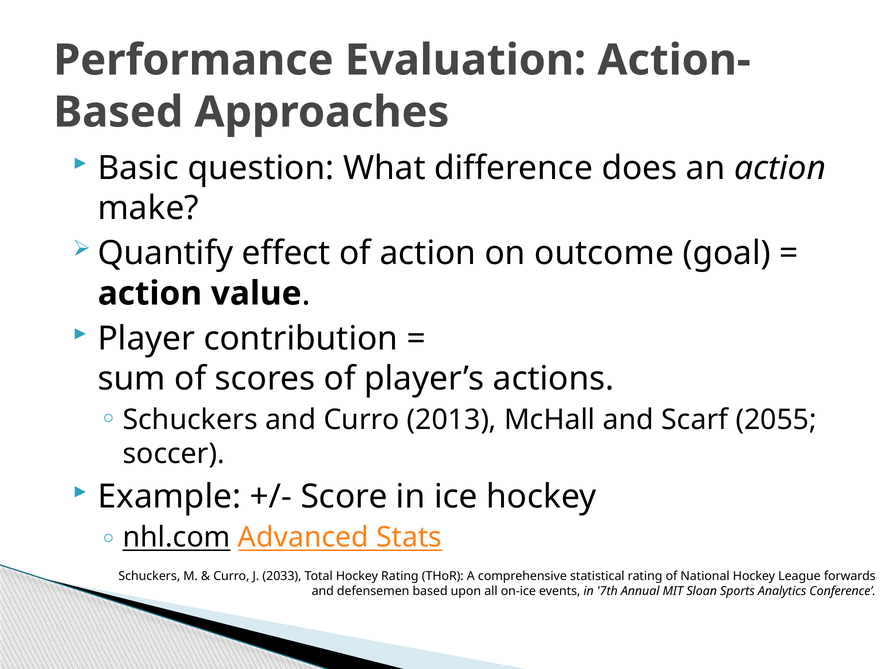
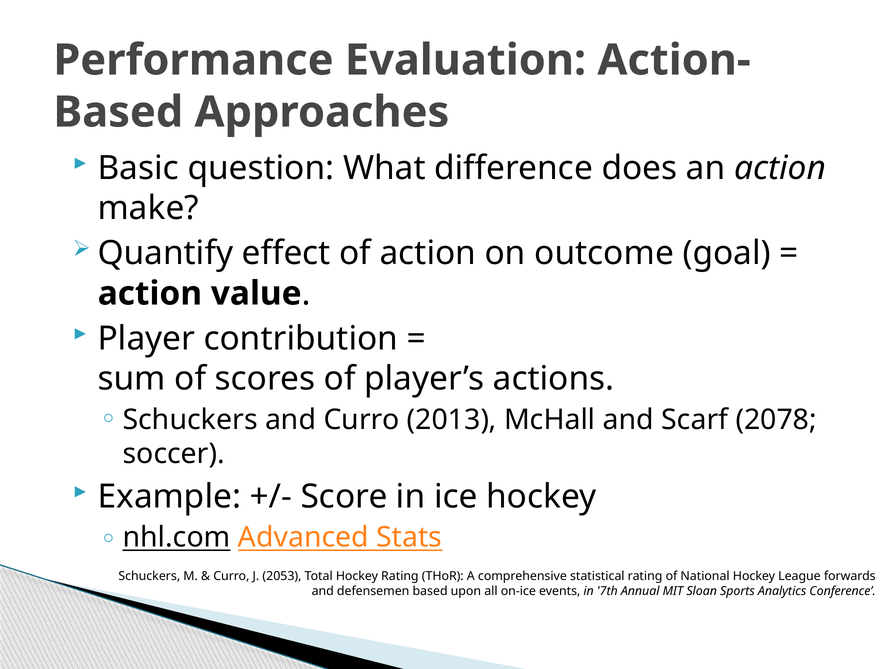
2055: 2055 -> 2078
2033: 2033 -> 2053
